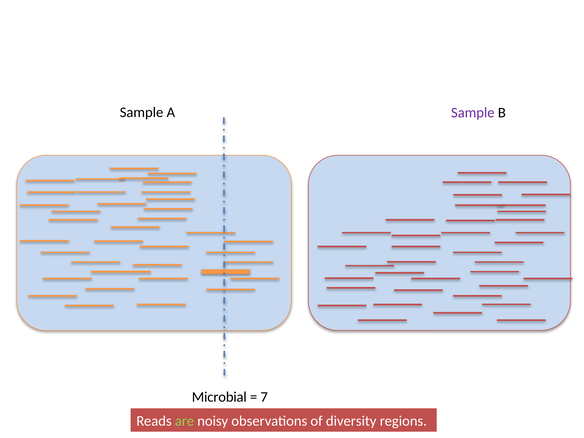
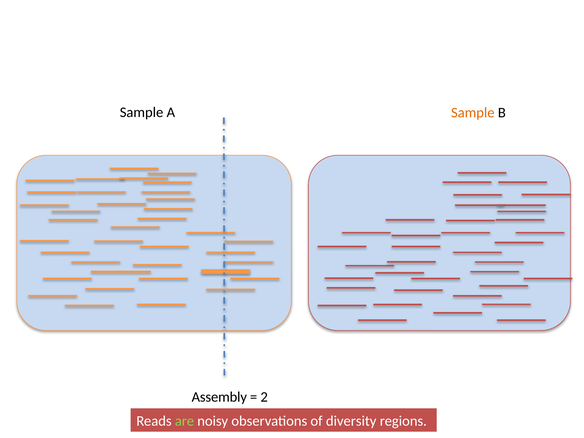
Sample at (473, 113) colour: purple -> orange
Microbial: Microbial -> Assembly
7: 7 -> 2
